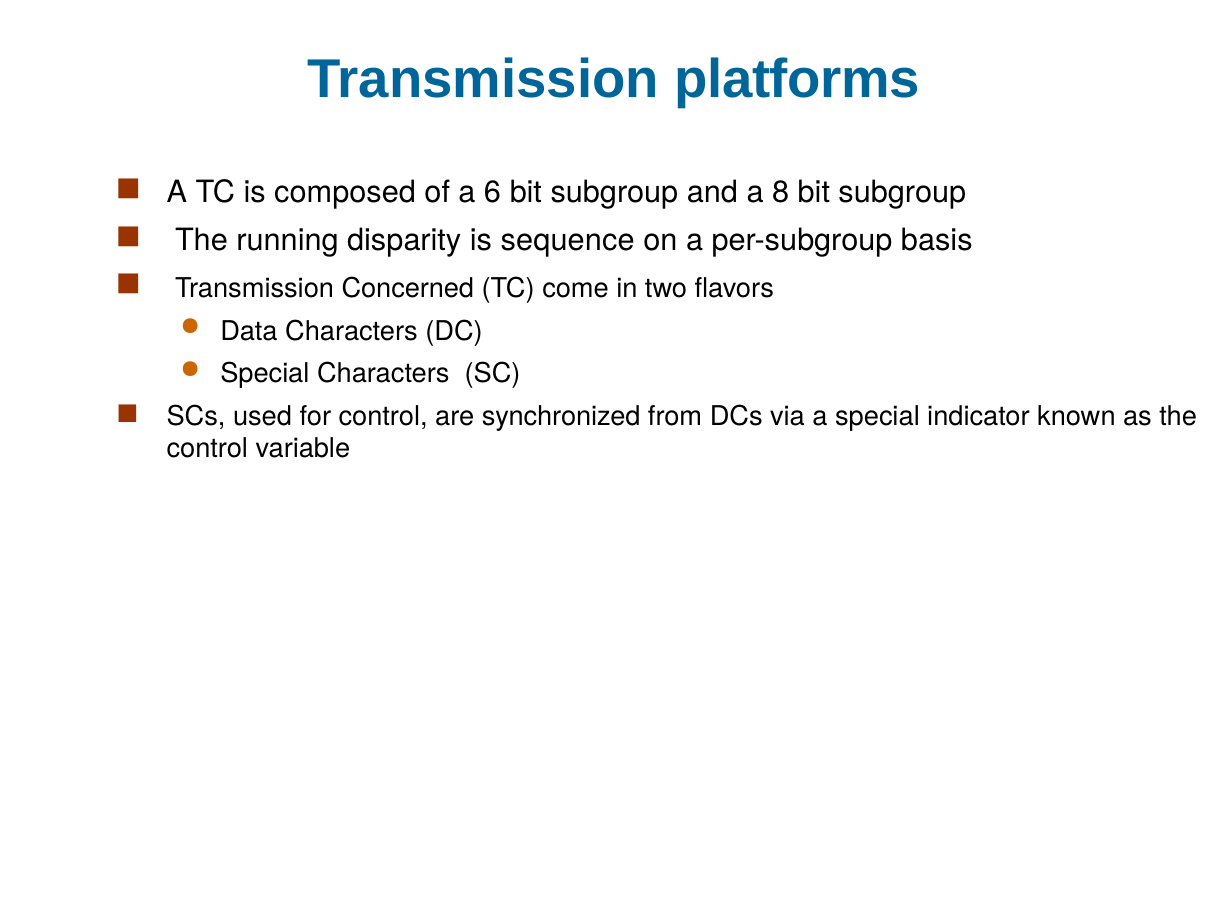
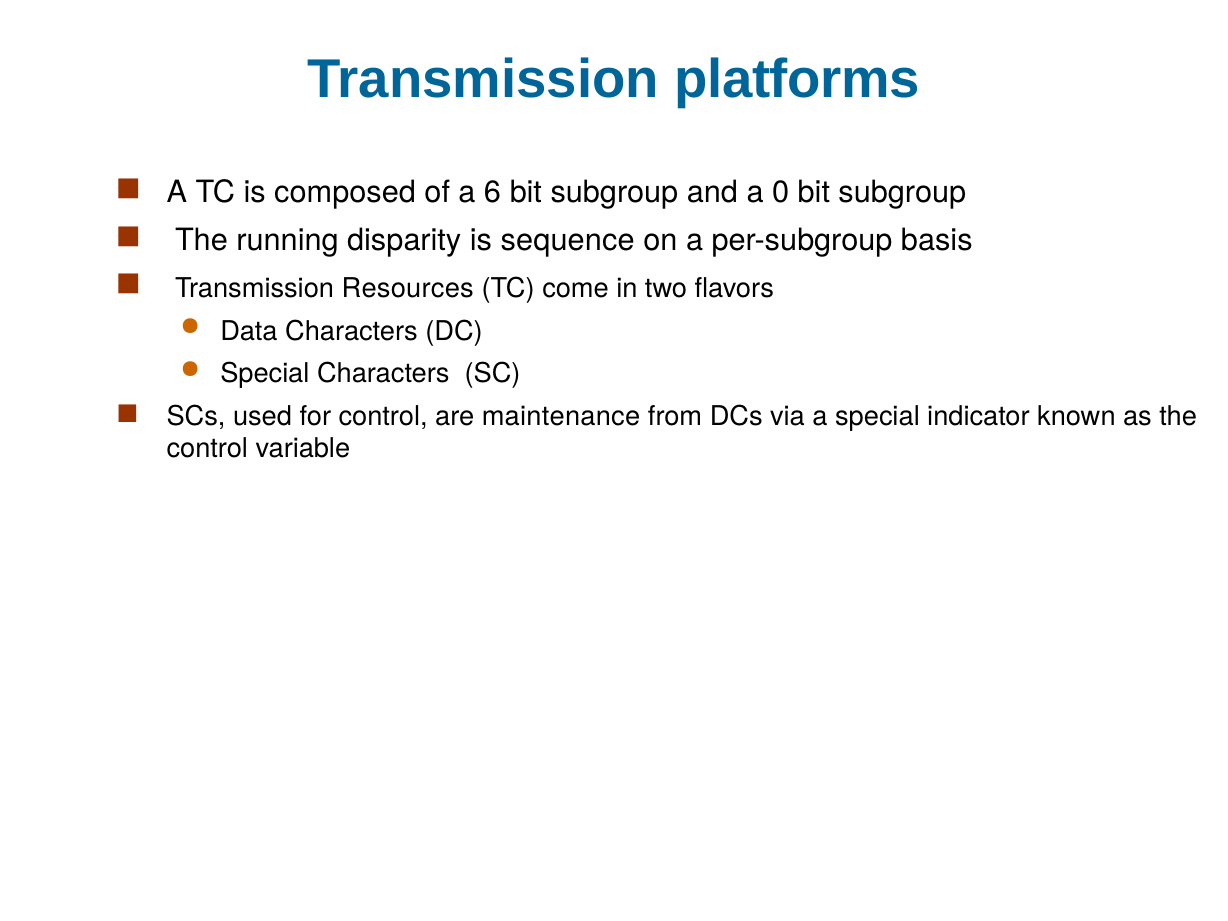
8: 8 -> 0
Concerned: Concerned -> Resources
synchronized: synchronized -> maintenance
